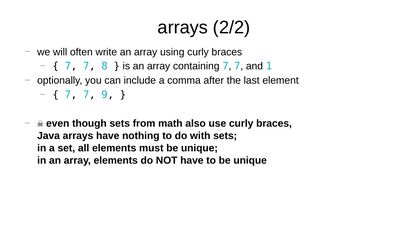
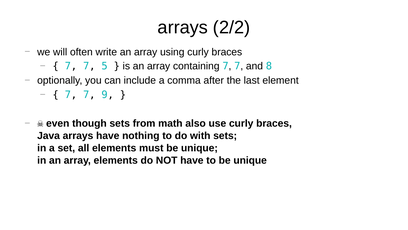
8: 8 -> 5
1: 1 -> 8
